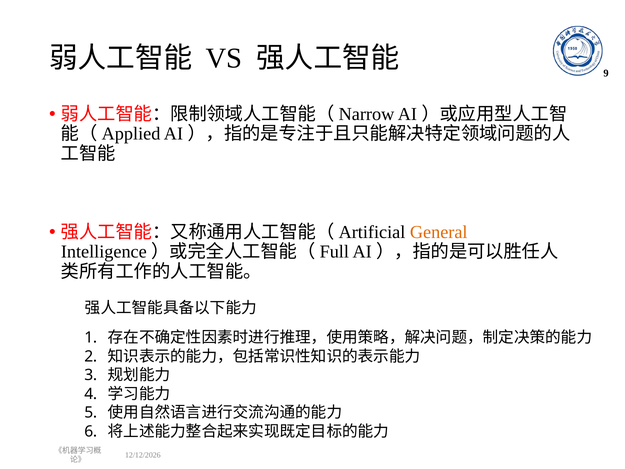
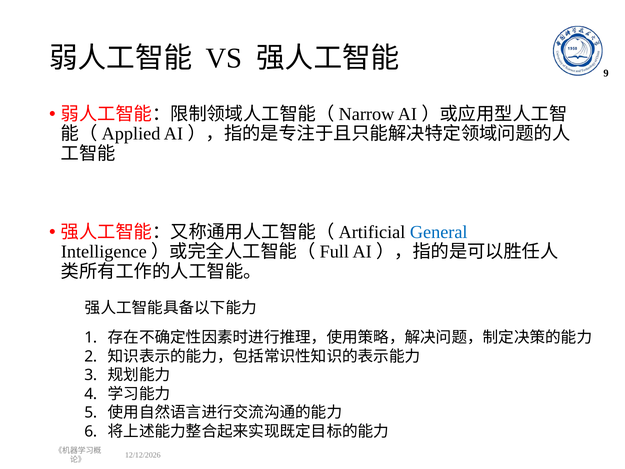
General colour: orange -> blue
